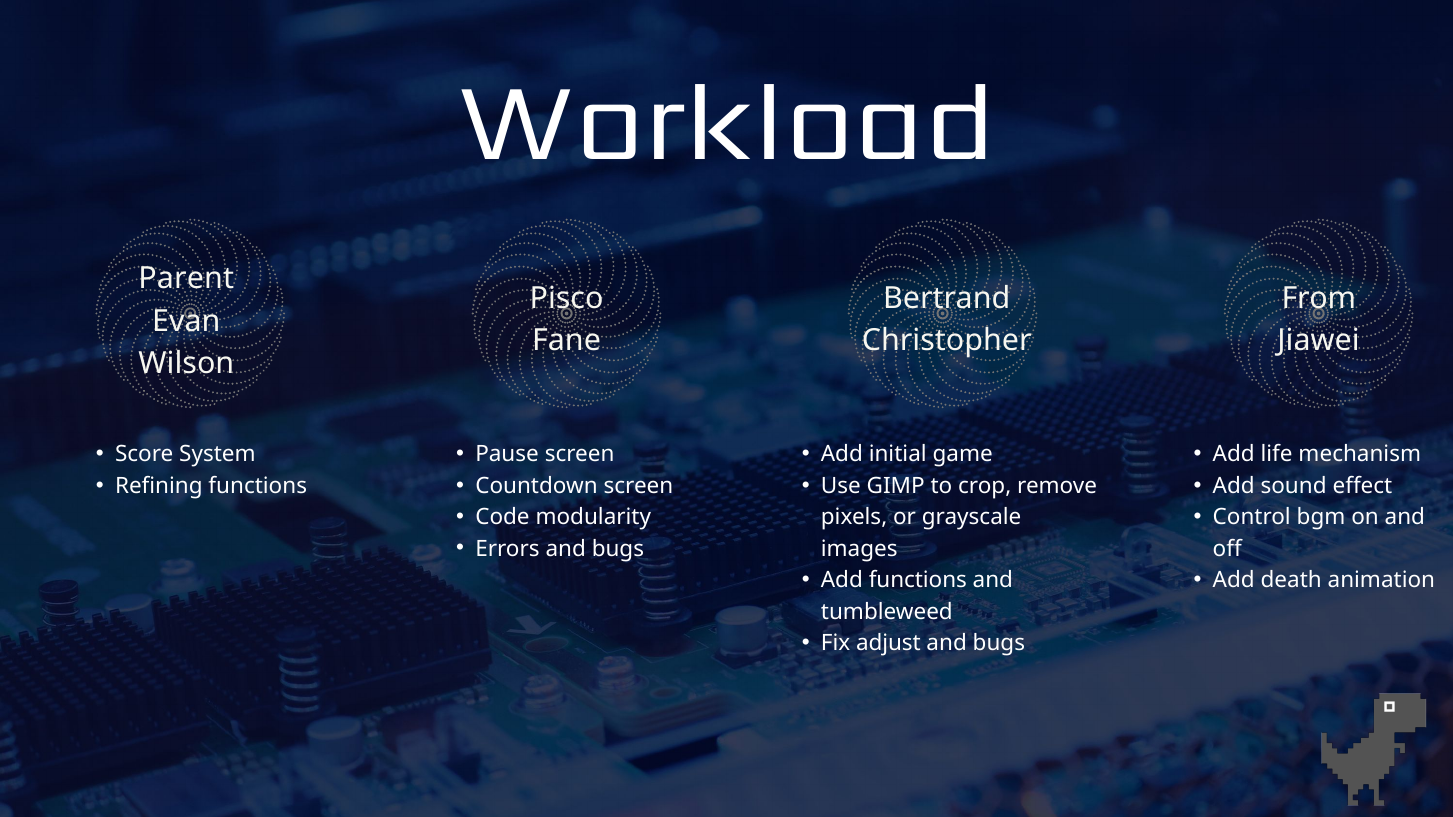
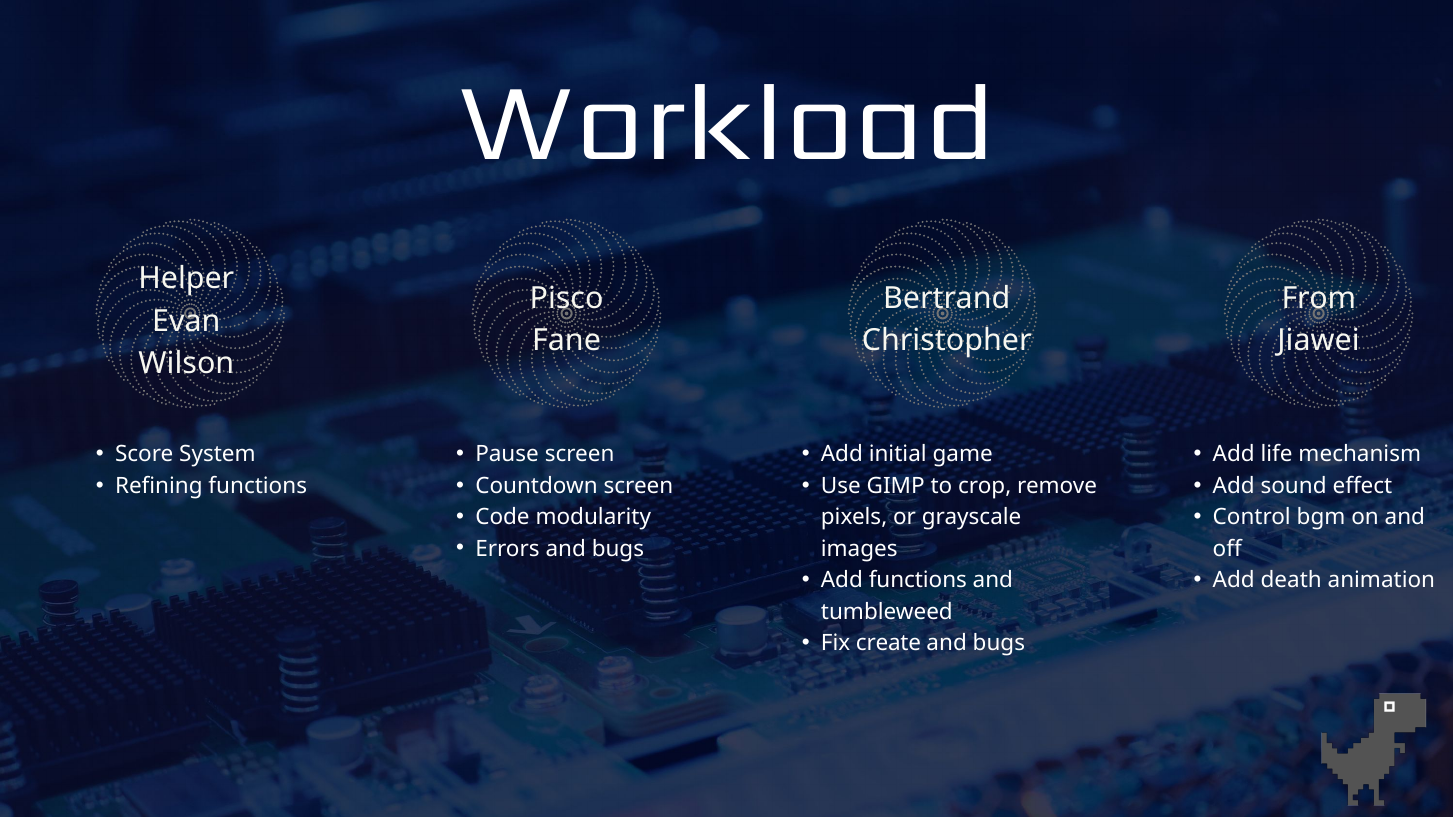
Parent: Parent -> Helper
adjust: adjust -> create
